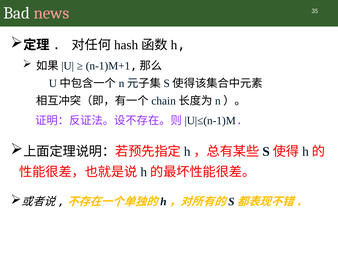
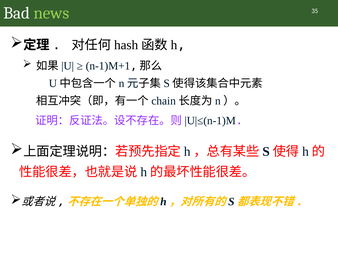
news colour: pink -> light green
